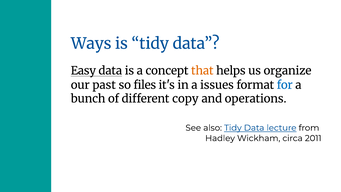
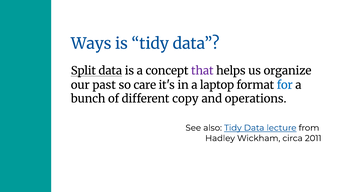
Easy: Easy -> Split
that colour: orange -> purple
files: files -> care
issues: issues -> laptop
